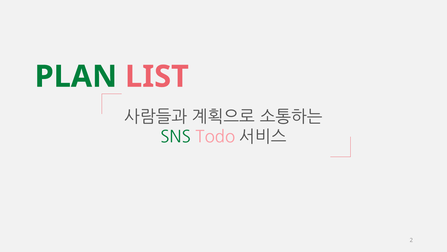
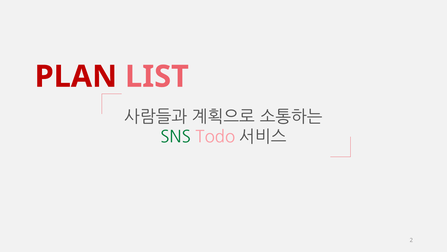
PLAN colour: green -> red
